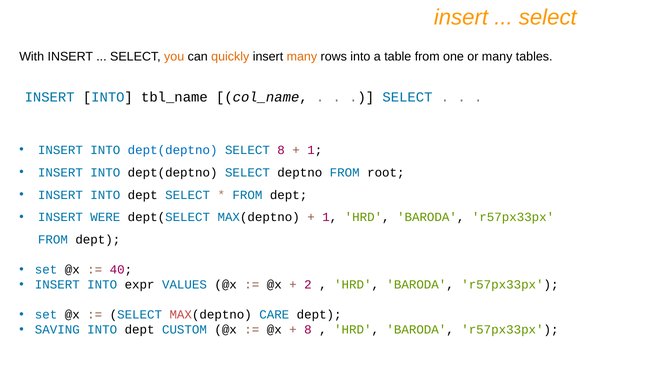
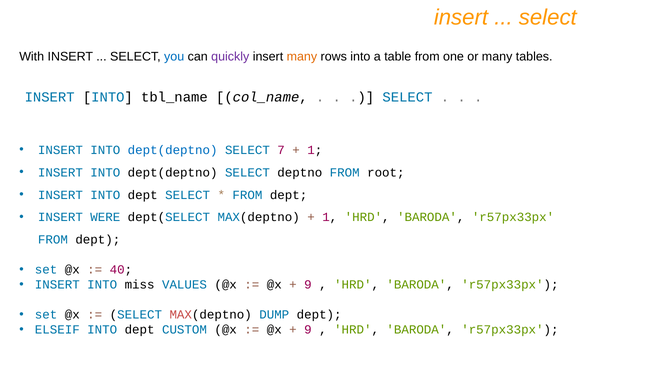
you colour: orange -> blue
quickly colour: orange -> purple
SELECT 8: 8 -> 7
expr: expr -> miss
2 at (308, 285): 2 -> 9
CARE: CARE -> DUMP
SAVING: SAVING -> ELSEIF
8 at (308, 330): 8 -> 9
